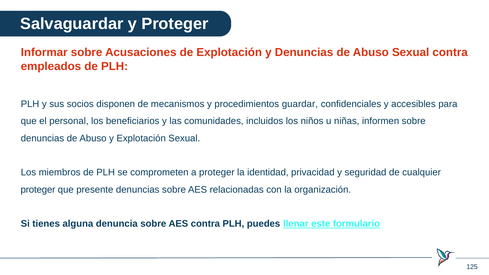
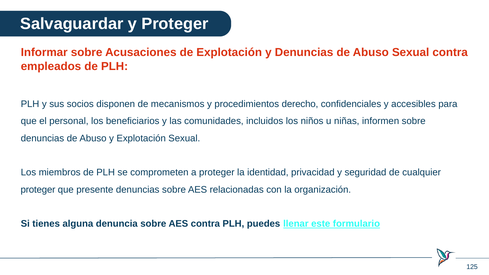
guardar: guardar -> derecho
